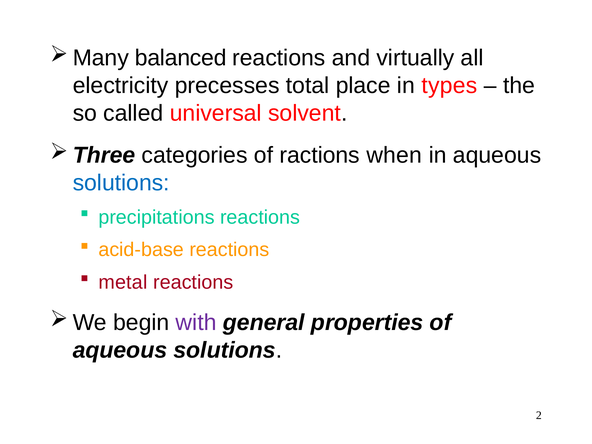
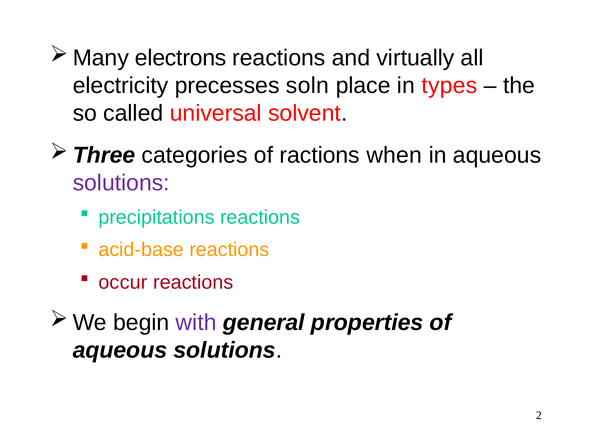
balanced: balanced -> electrons
total: total -> soln
solutions at (121, 183) colour: blue -> purple
metal: metal -> occur
